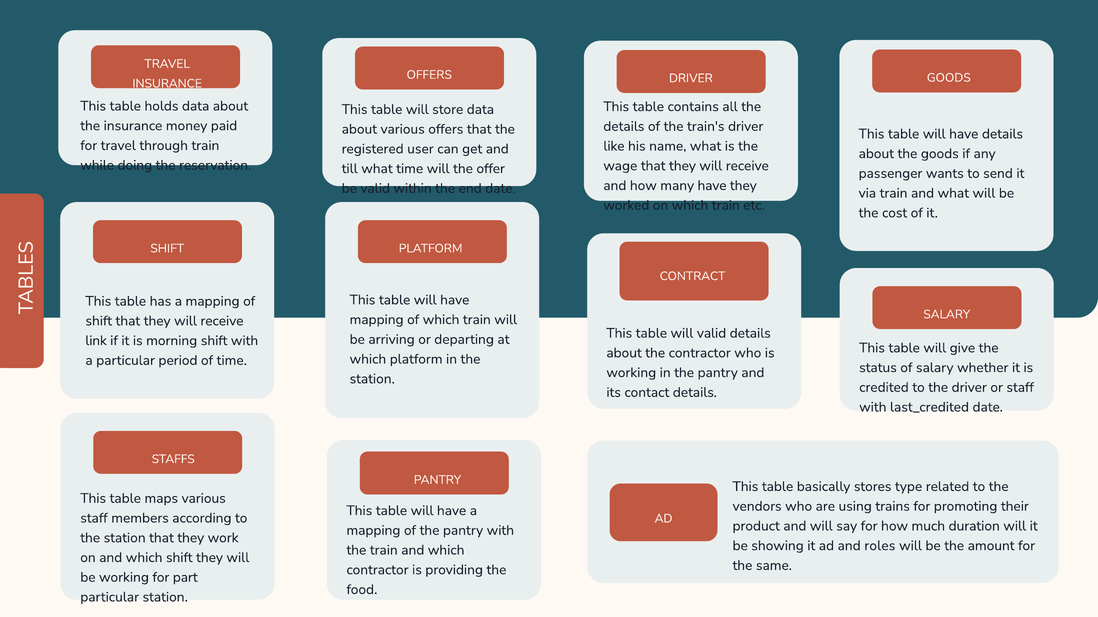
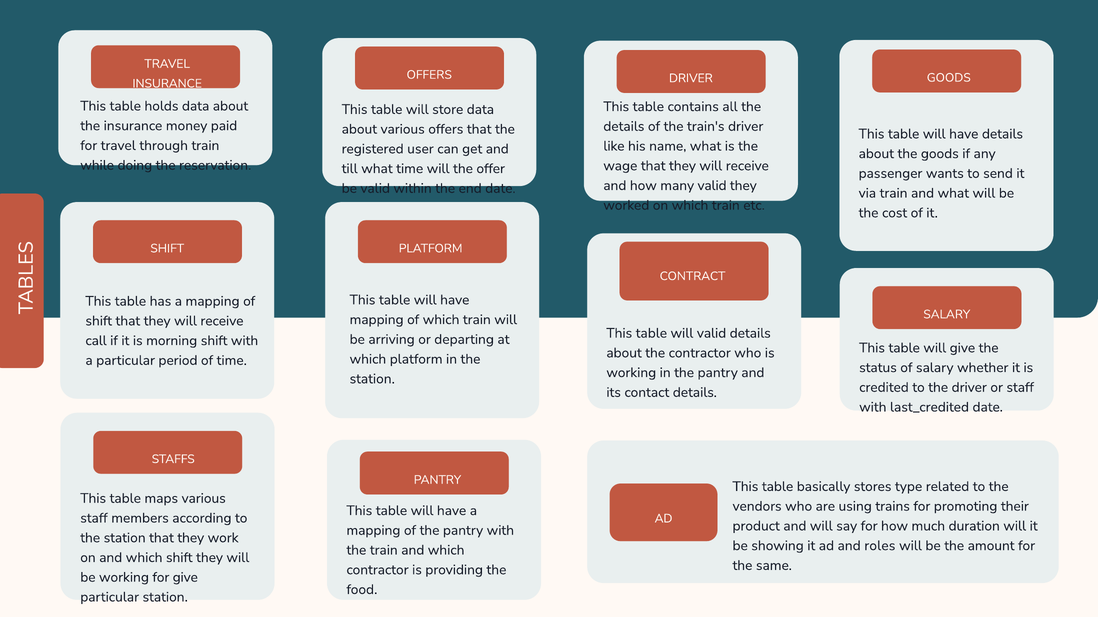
many have: have -> valid
link: link -> call
for part: part -> give
